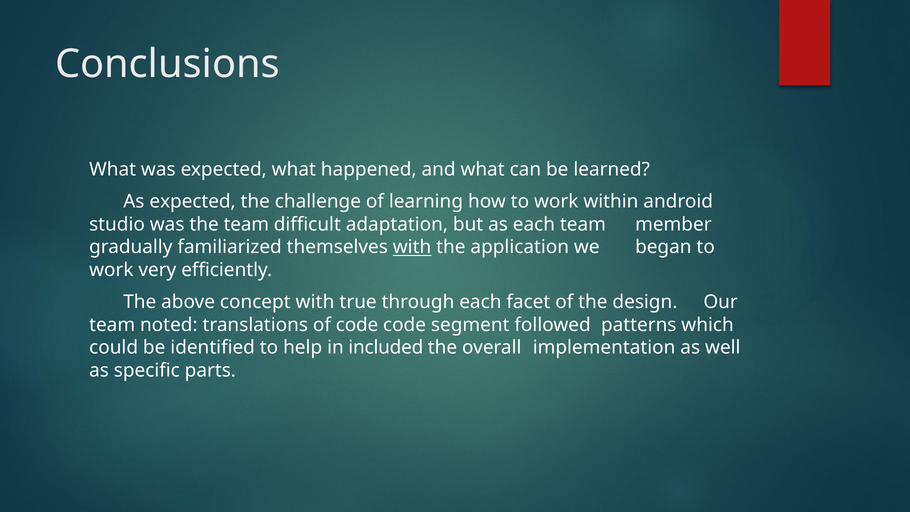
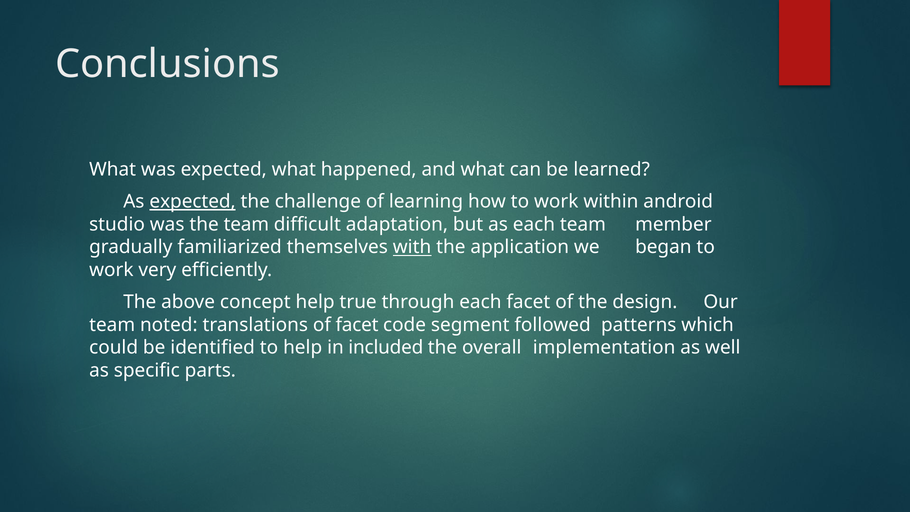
expected at (193, 202) underline: none -> present
concept with: with -> help
of code: code -> facet
